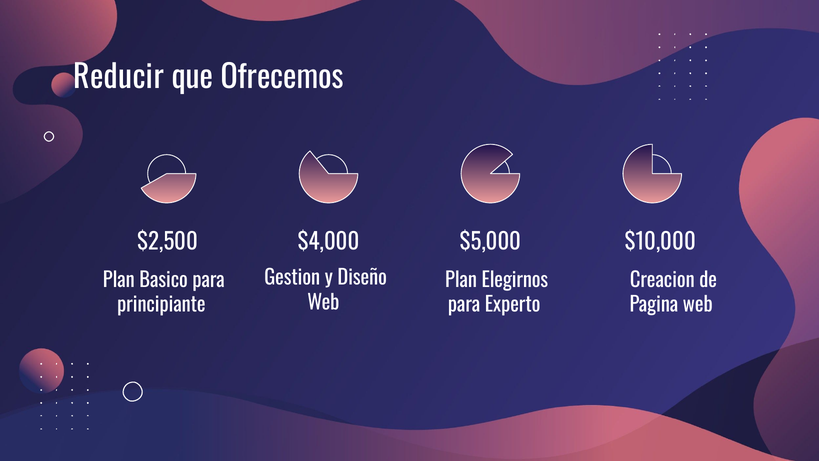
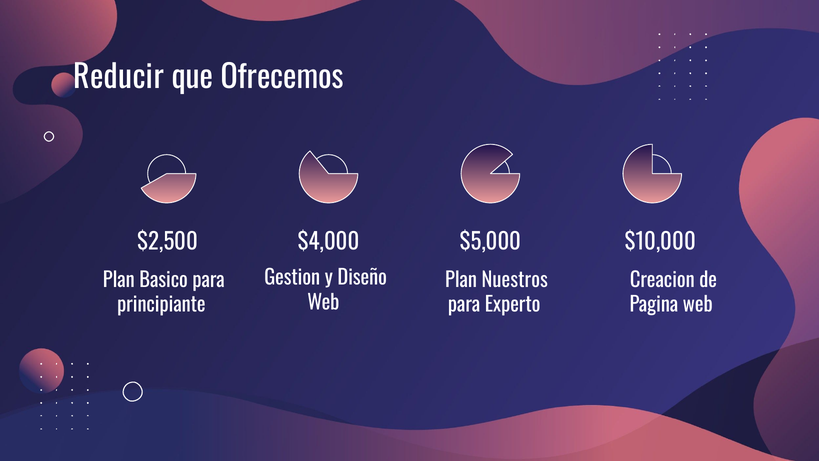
Elegirnos: Elegirnos -> Nuestros
